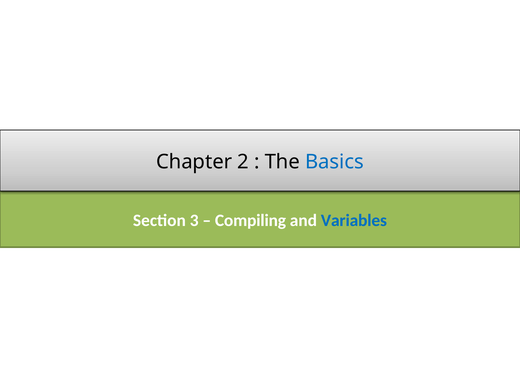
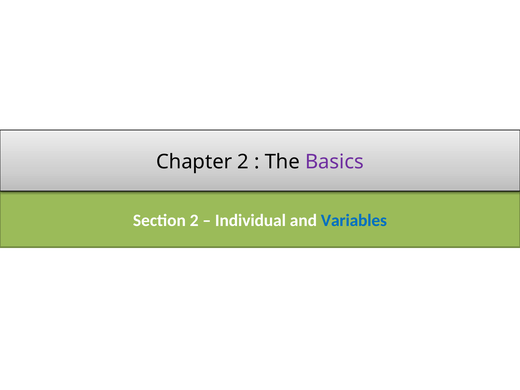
Basics colour: blue -> purple
Section 3: 3 -> 2
Compiling: Compiling -> Individual
